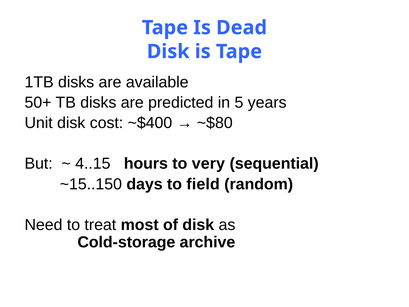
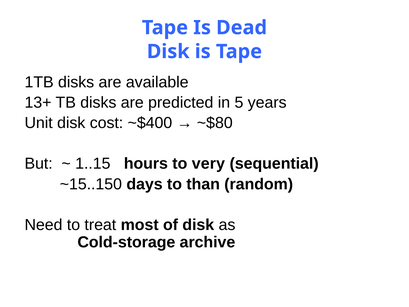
50+: 50+ -> 13+
4..15: 4..15 -> 1..15
field: field -> than
